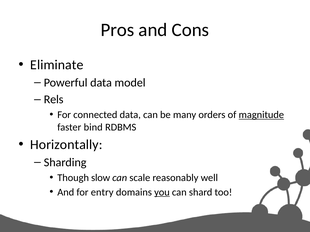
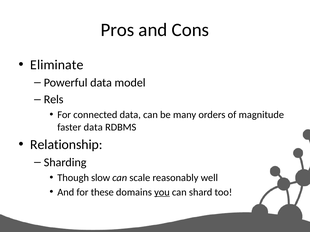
magnitude underline: present -> none
faster bind: bind -> data
Horizontally: Horizontally -> Relationship
entry: entry -> these
